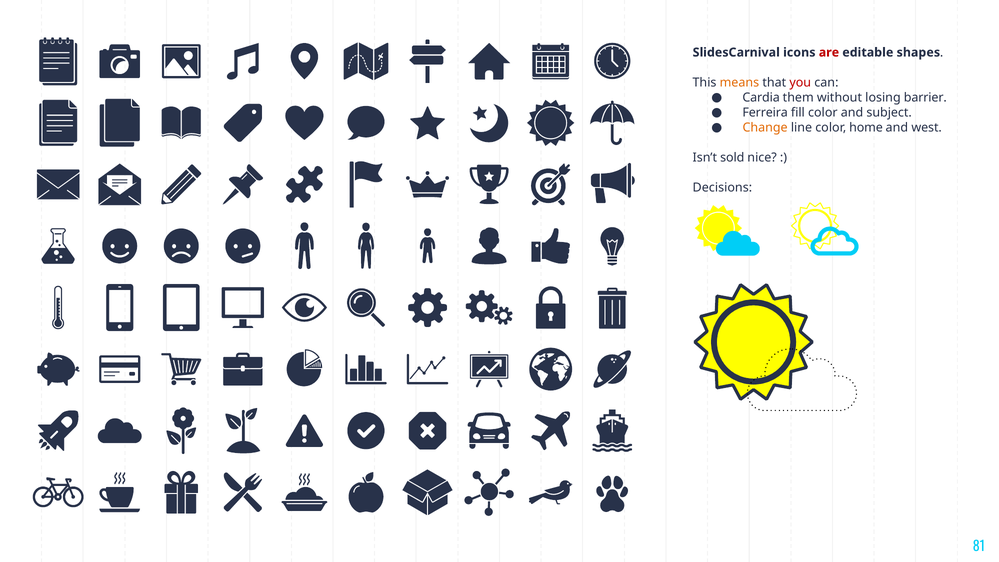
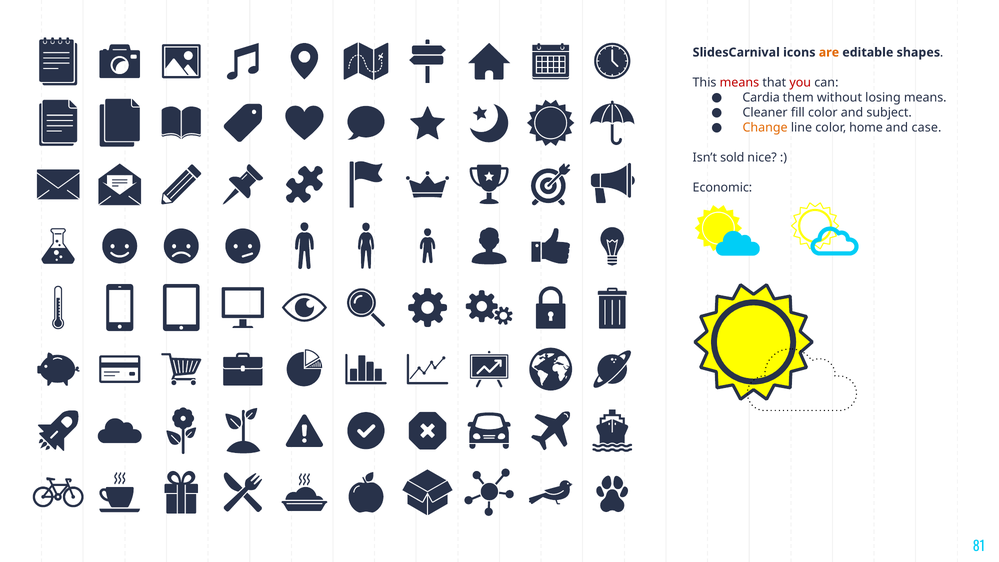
are colour: red -> orange
means at (739, 82) colour: orange -> red
losing barrier: barrier -> means
Ferreira: Ferreira -> Cleaner
west: west -> case
Decisions: Decisions -> Economic
